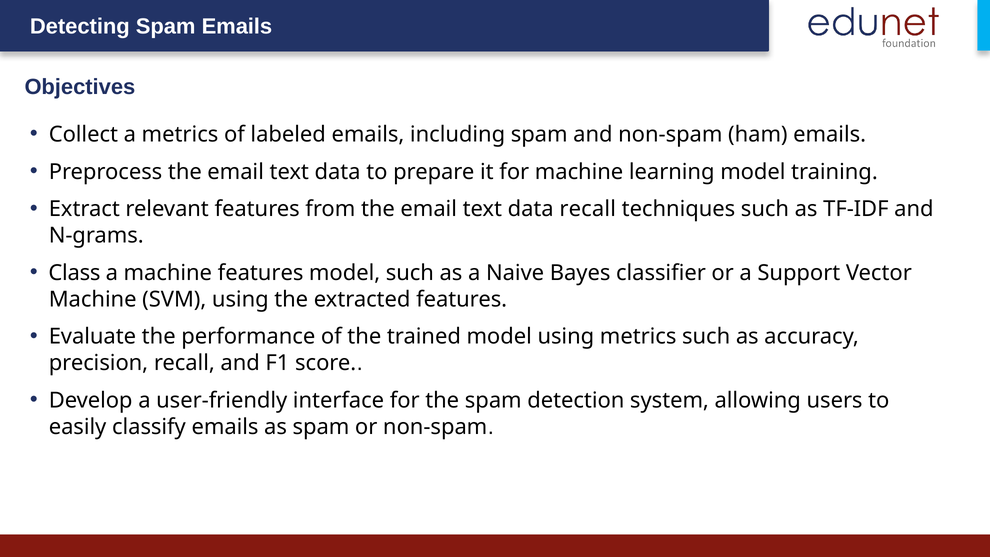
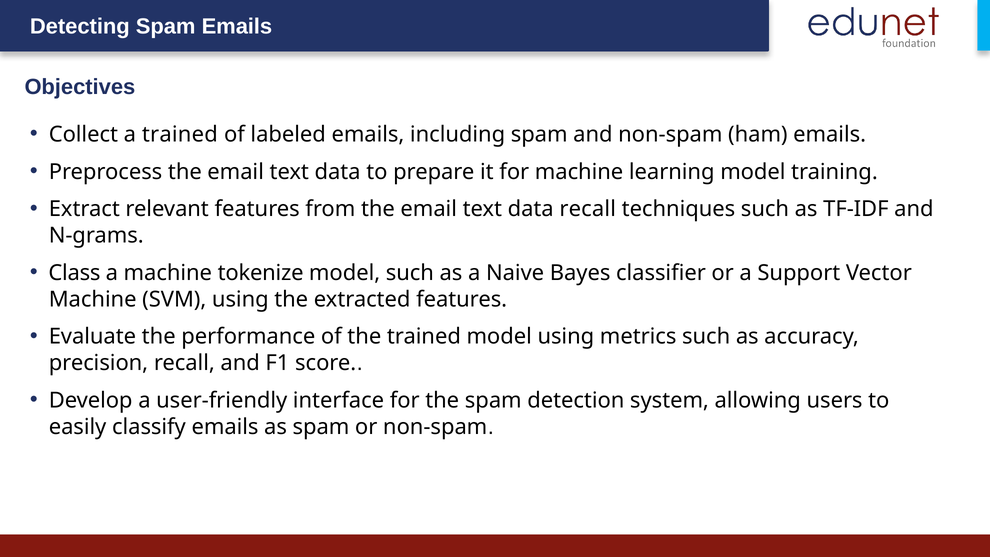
a metrics: metrics -> trained
machine features: features -> tokenize
